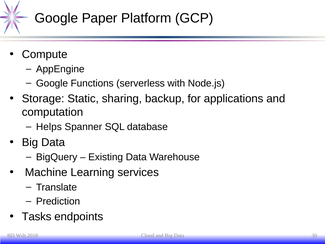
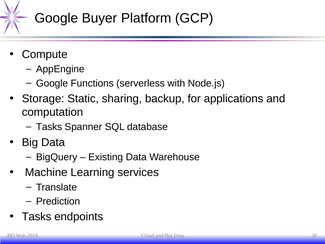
Paper: Paper -> Buyer
Helps at (49, 127): Helps -> Tasks
